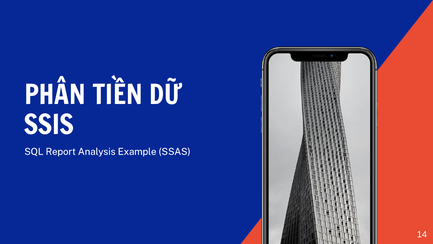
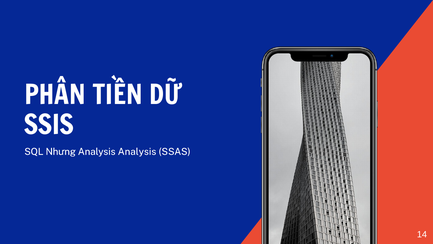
Report: Report -> Nhưng
Analysis Example: Example -> Analysis
